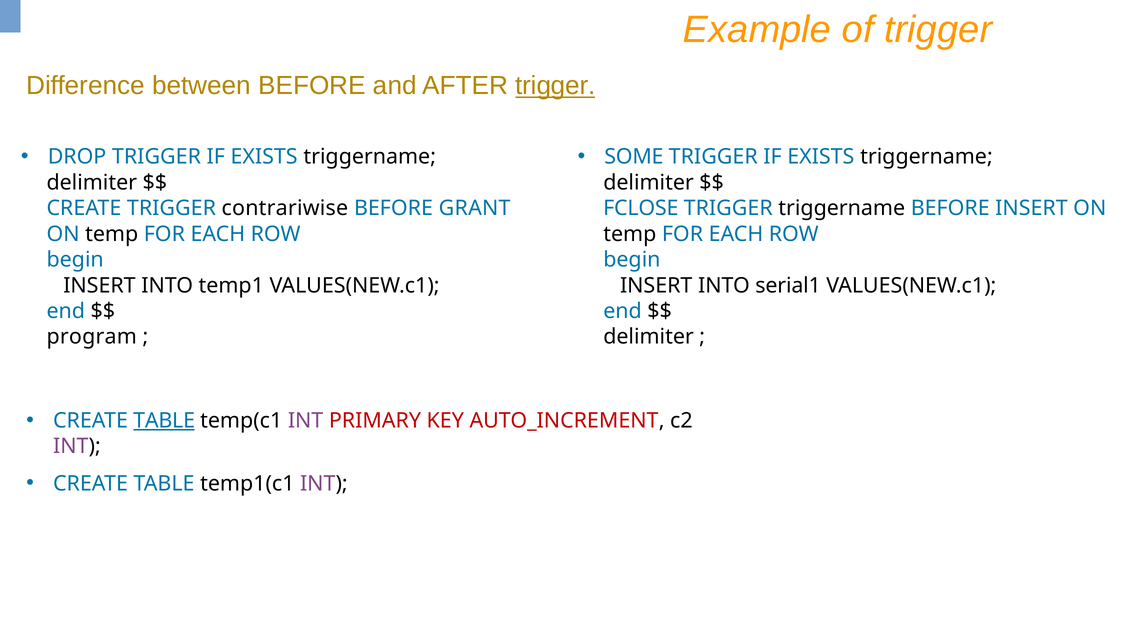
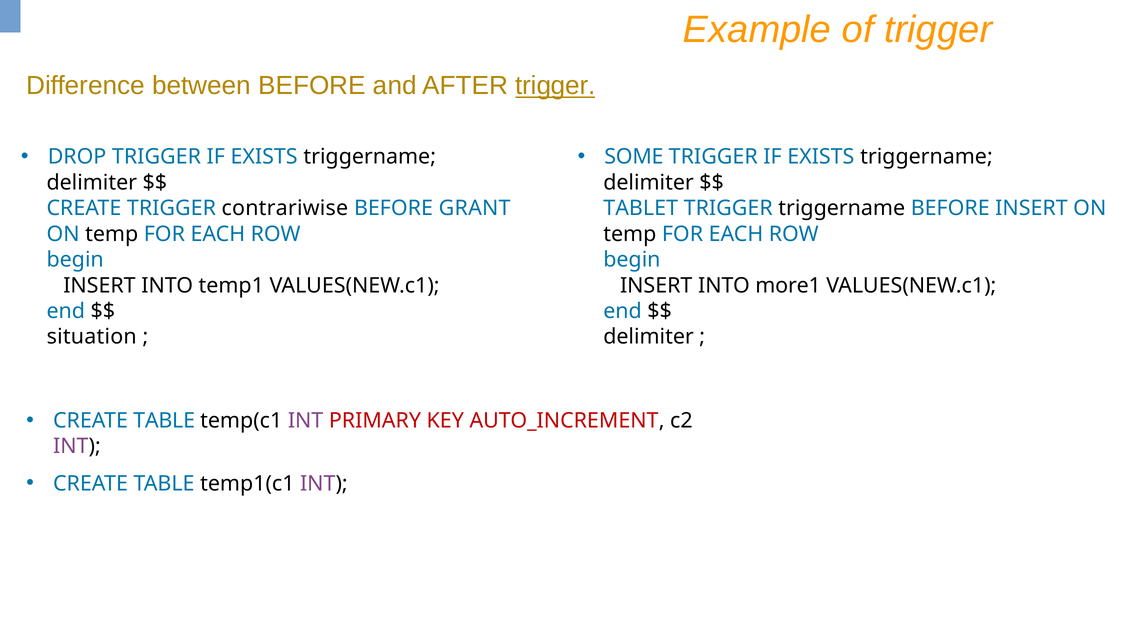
FCLOSE: FCLOSE -> TABLET
serial1: serial1 -> more1
program: program -> situation
TABLE at (164, 421) underline: present -> none
